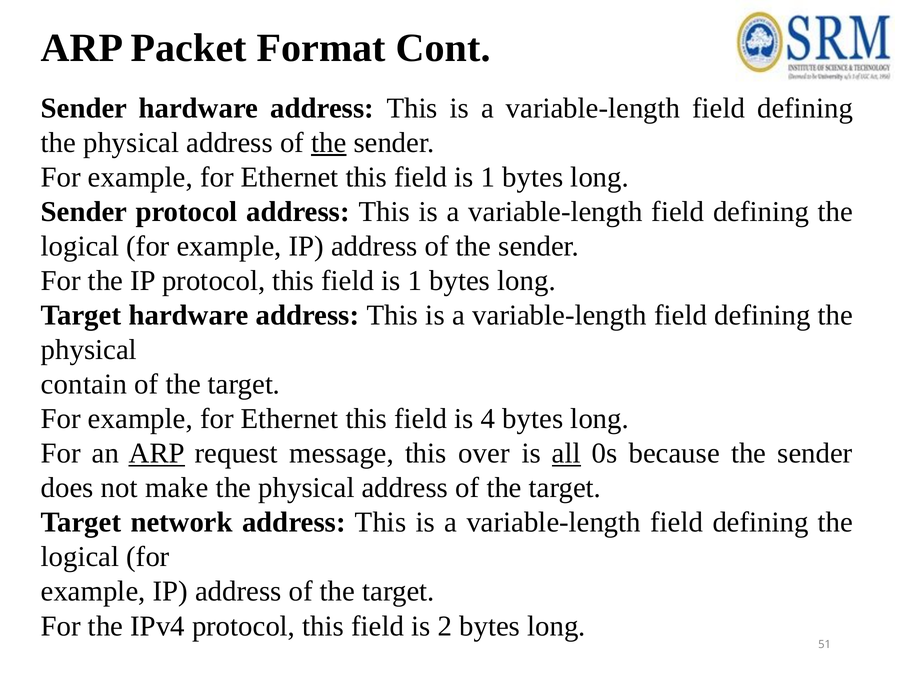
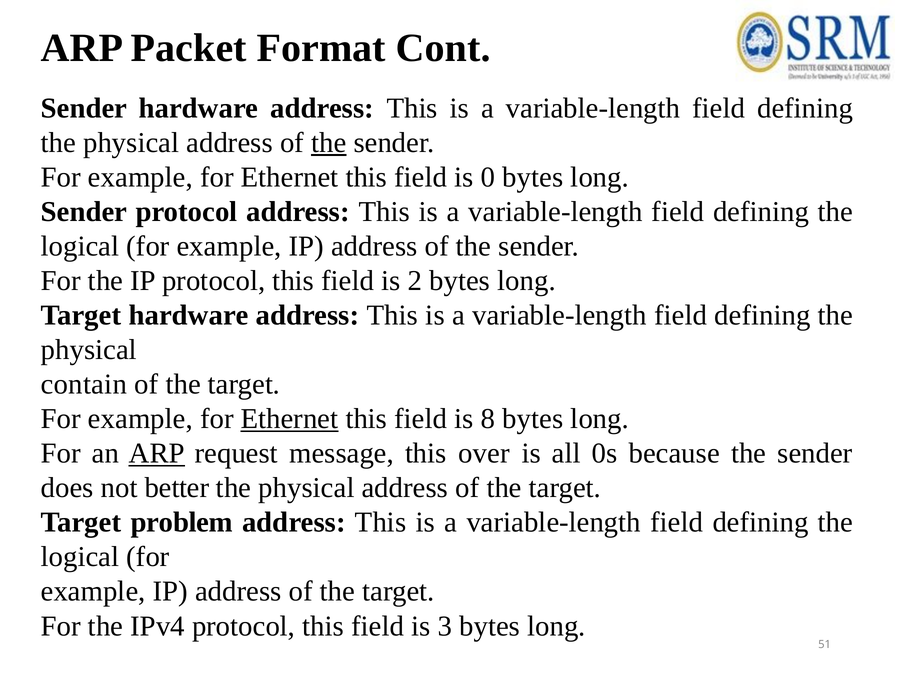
1 at (488, 177): 1 -> 0
1 at (415, 281): 1 -> 2
Ethernet at (289, 419) underline: none -> present
4: 4 -> 8
all underline: present -> none
make: make -> better
network: network -> problem
2: 2 -> 3
